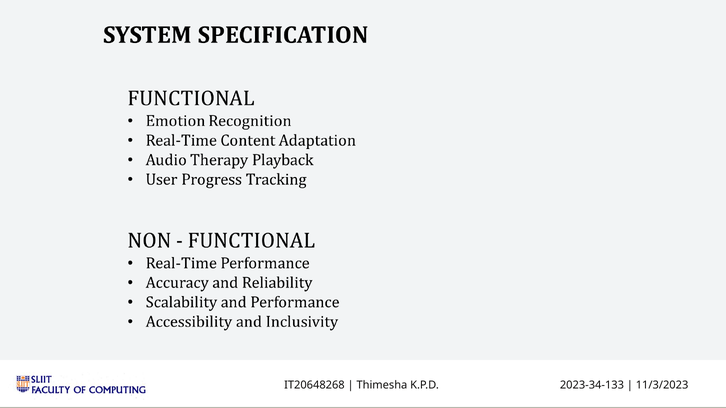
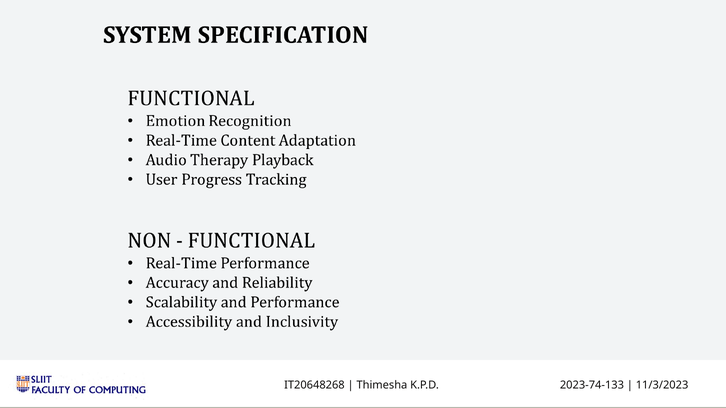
2023-34-133: 2023-34-133 -> 2023-74-133
